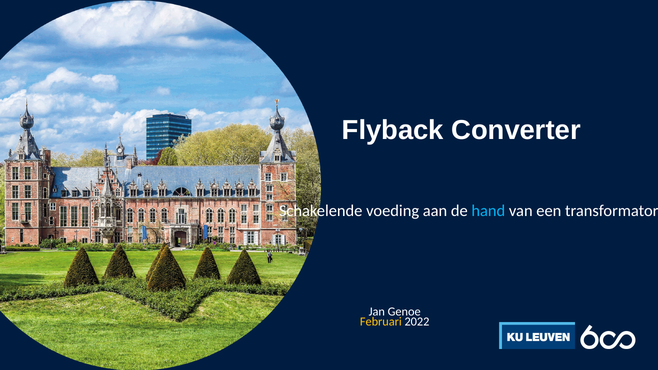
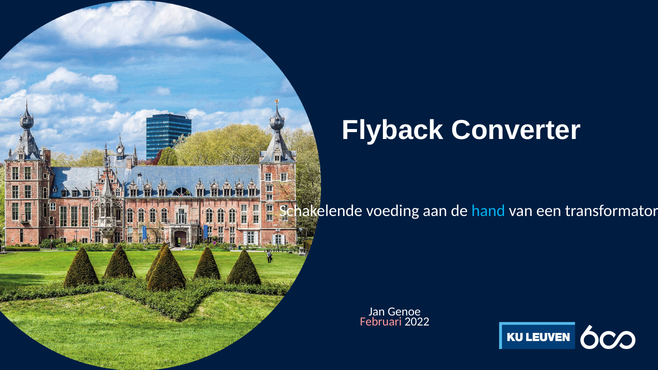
Februari colour: yellow -> pink
